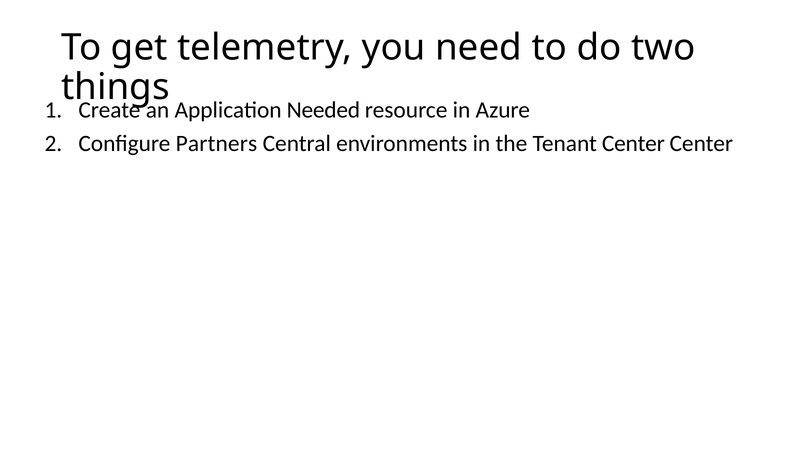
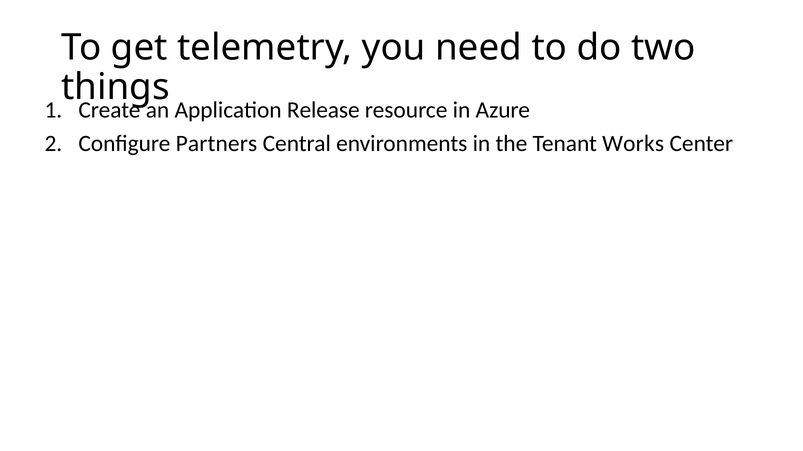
Needed: Needed -> Release
Tenant Center: Center -> Works
